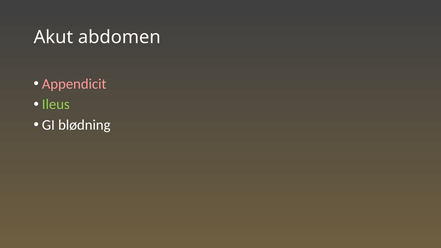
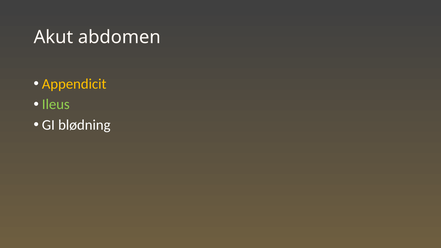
Appendicit colour: pink -> yellow
